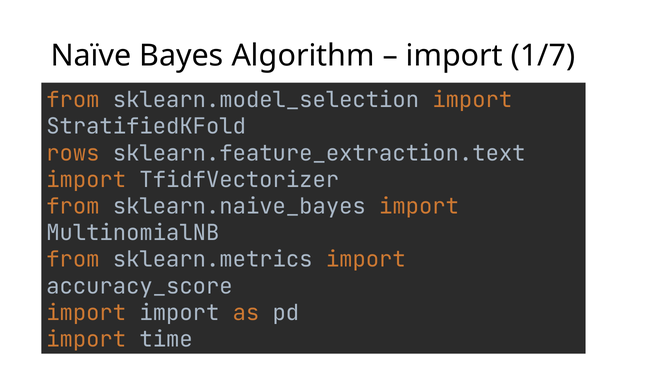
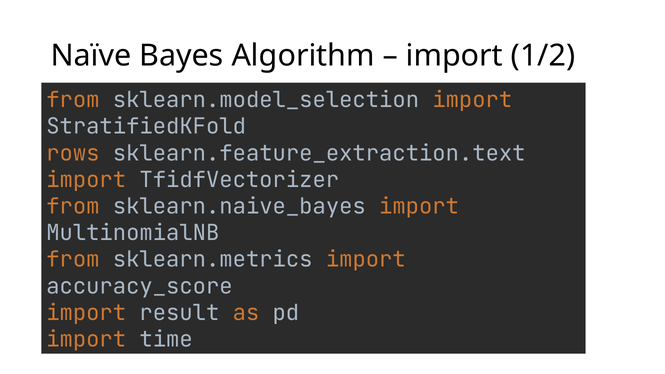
1/7: 1/7 -> 1/2
import import: import -> result
